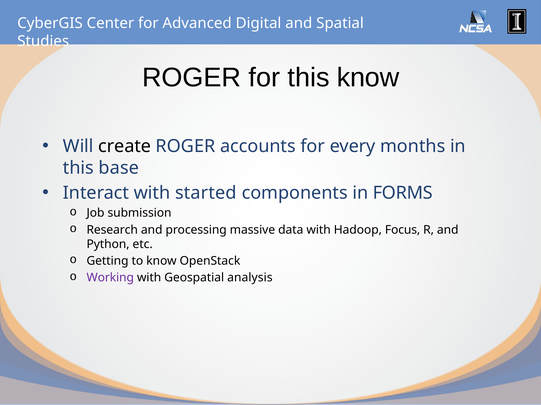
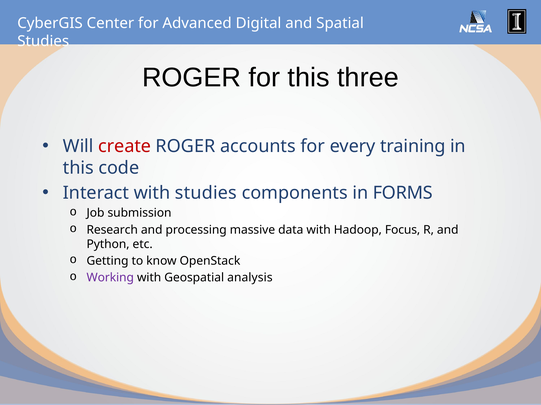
this know: know -> three
create colour: black -> red
months: months -> training
base: base -> code
with started: started -> studies
